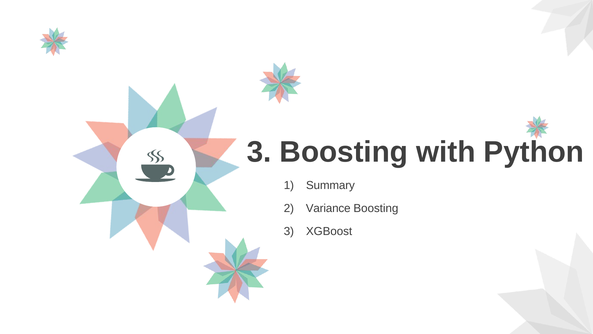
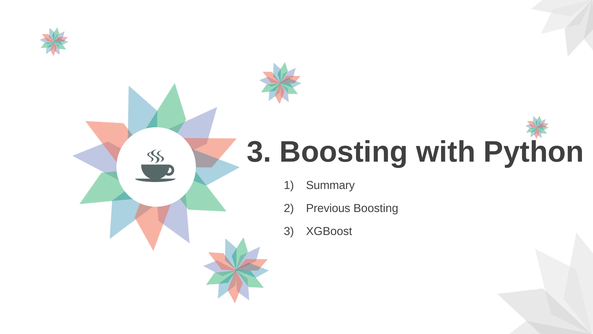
Variance: Variance -> Previous
